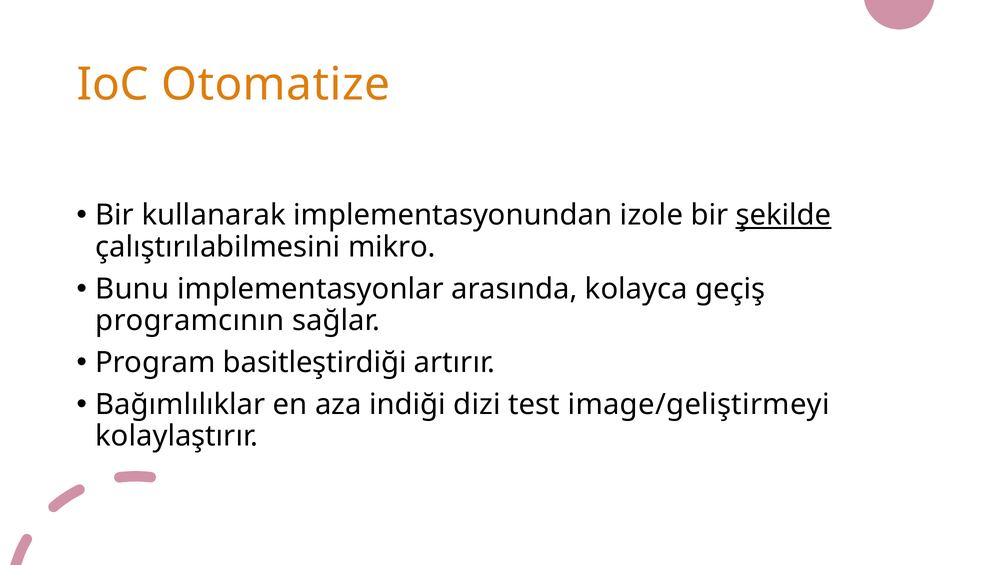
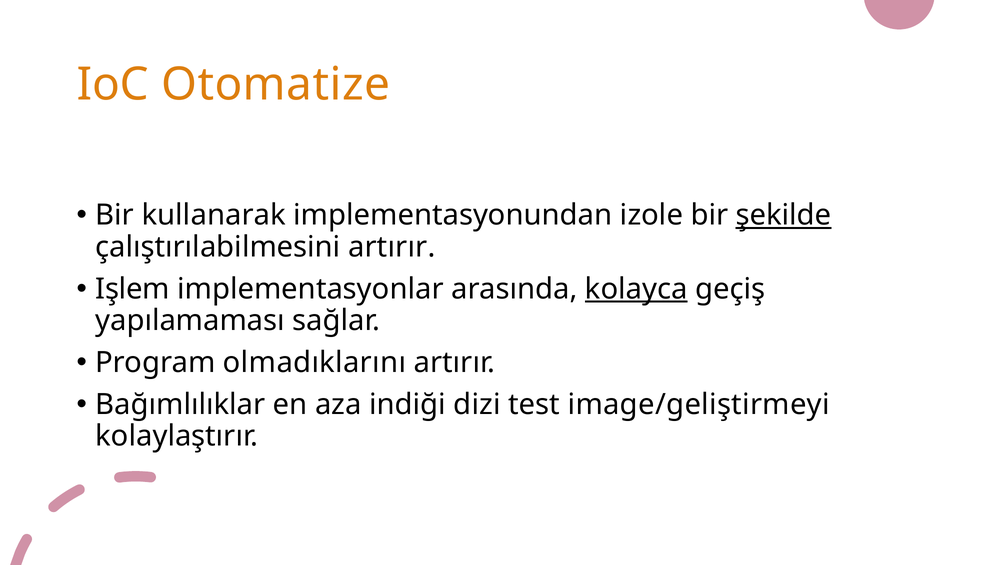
çalıştırılabilmesini mikro: mikro -> artırır
Bunu: Bunu -> Işlem
kolayca underline: none -> present
programcının: programcının -> yapılamaması
basitleştirdiği: basitleştirdiği -> olmadıklarını
